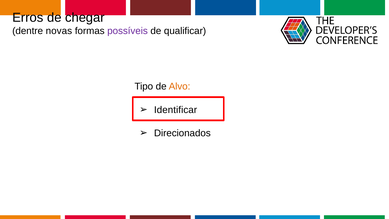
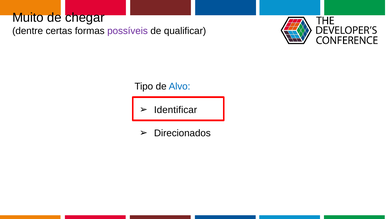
Erros: Erros -> Muito
novas: novas -> certas
Alvo colour: orange -> blue
